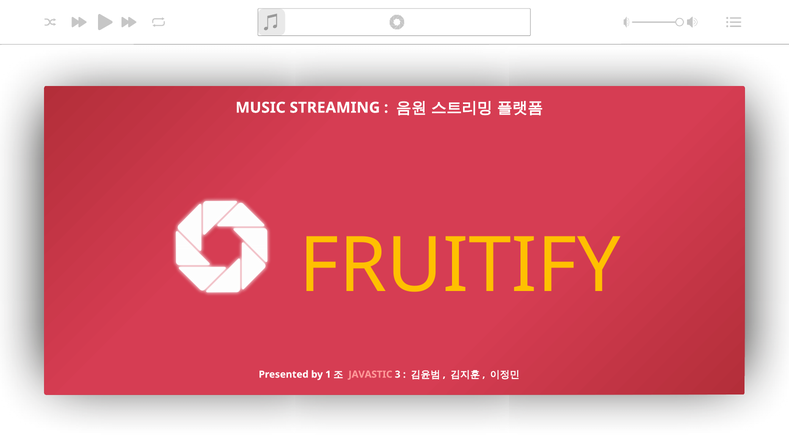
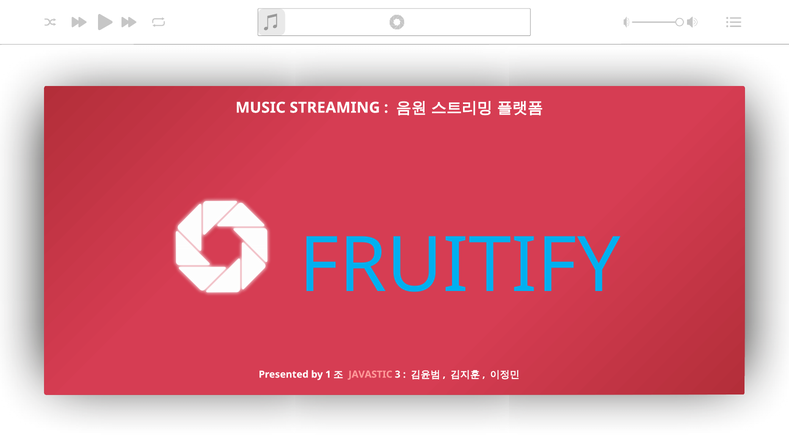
FRUITIFY colour: yellow -> light blue
